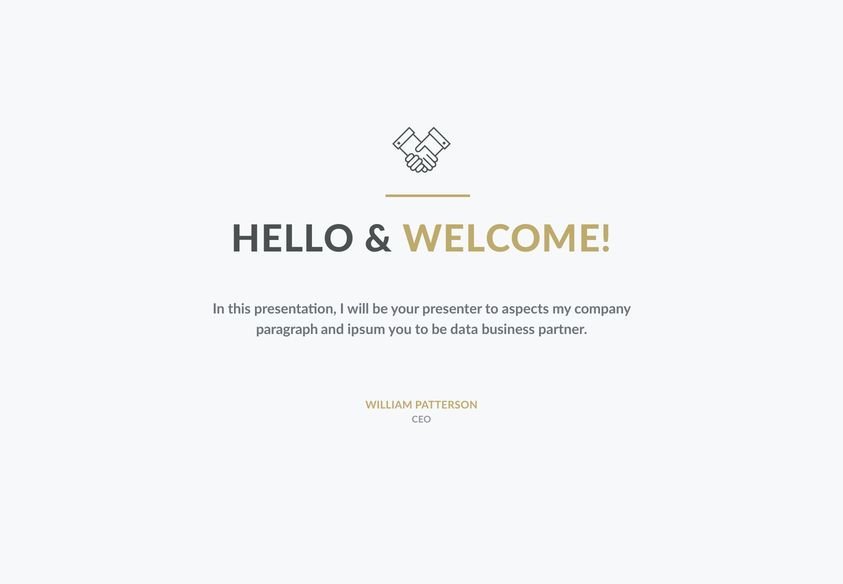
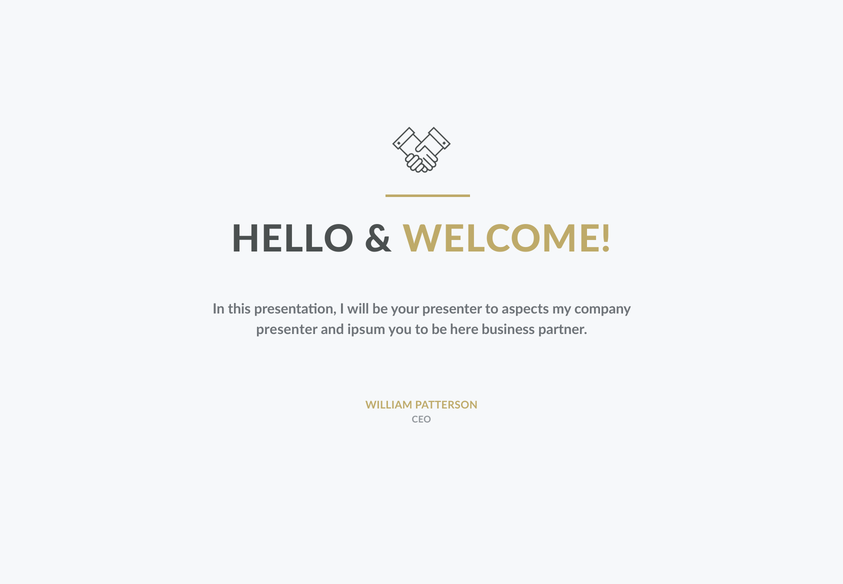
paragraph at (287, 329): paragraph -> presenter
data: data -> here
